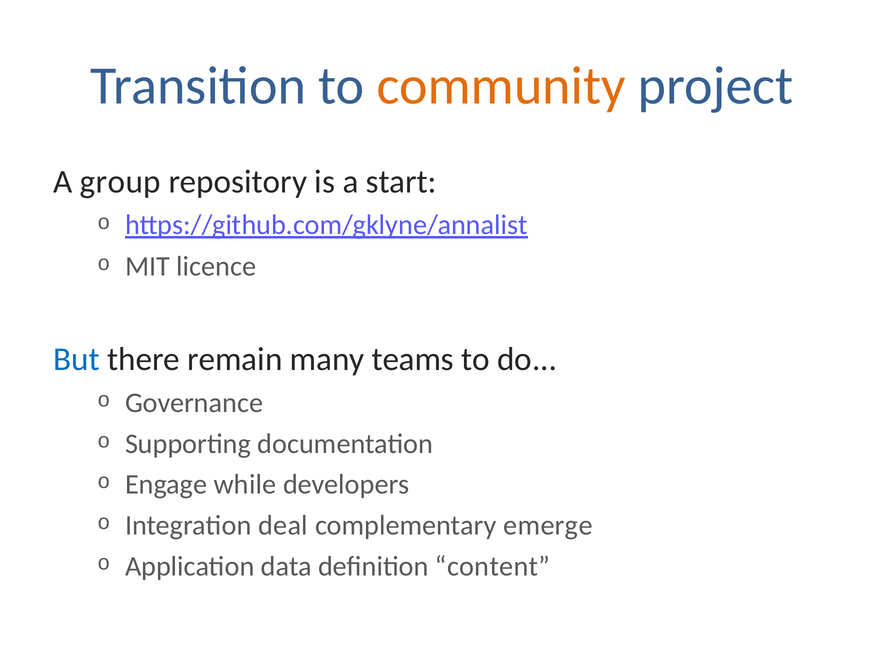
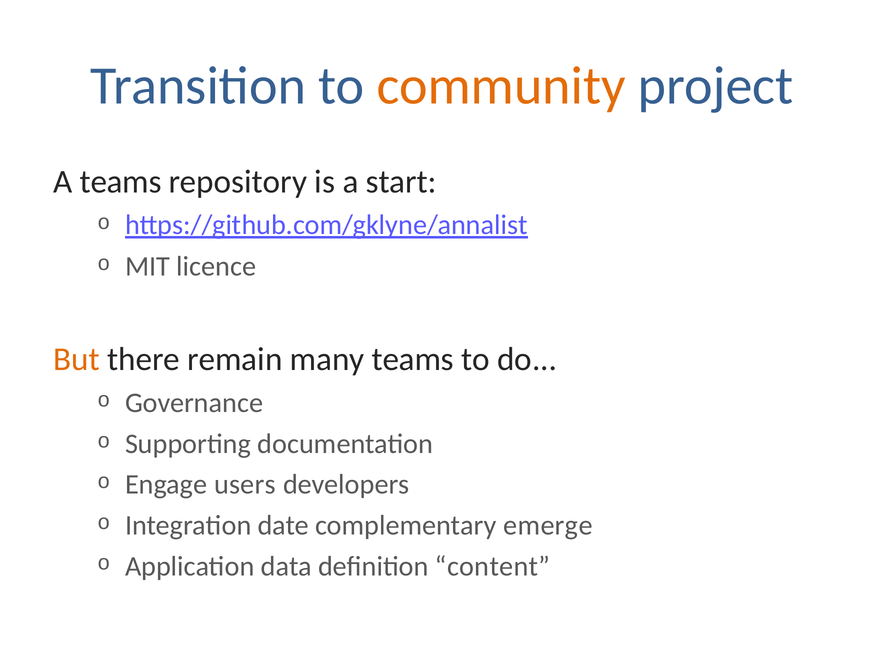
A group: group -> teams
But colour: blue -> orange
while: while -> users
deal: deal -> date
